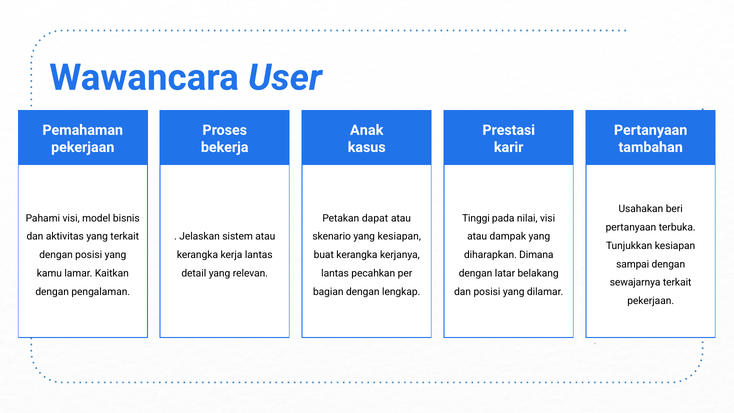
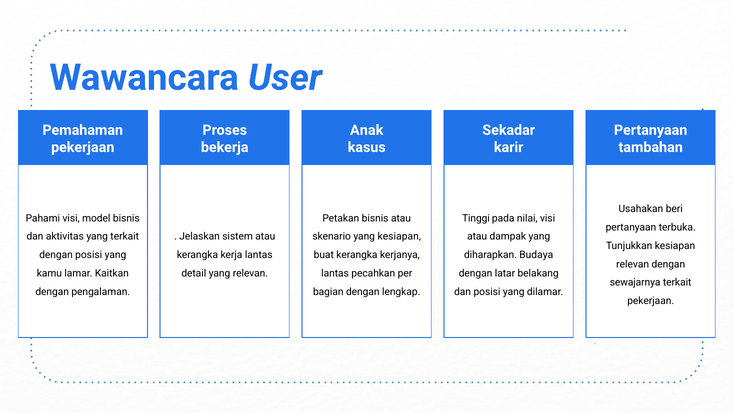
Prestasi: Prestasi -> Sekadar
Petakan dapat: dapat -> bisnis
Dimana: Dimana -> Budaya
sampai at (633, 264): sampai -> relevan
